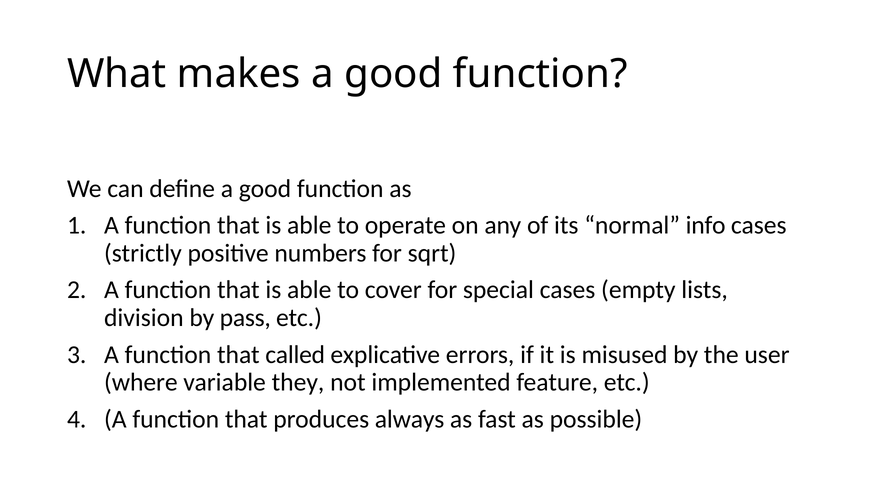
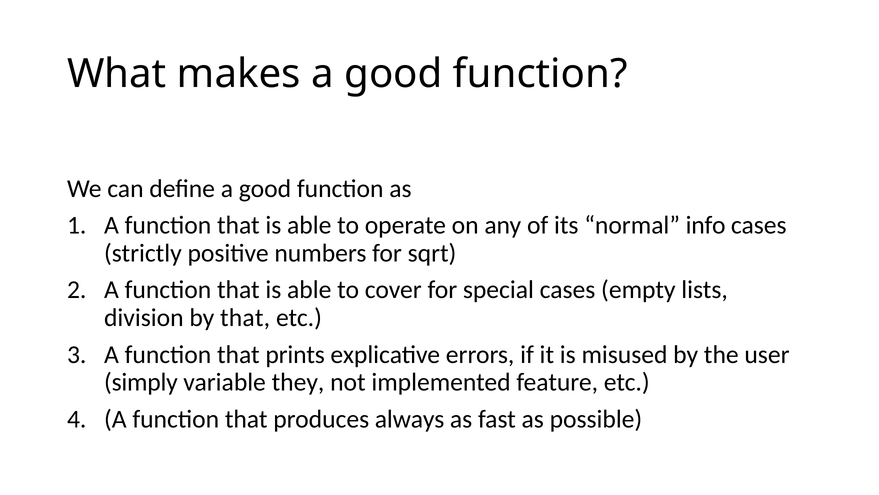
by pass: pass -> that
called: called -> prints
where: where -> simply
